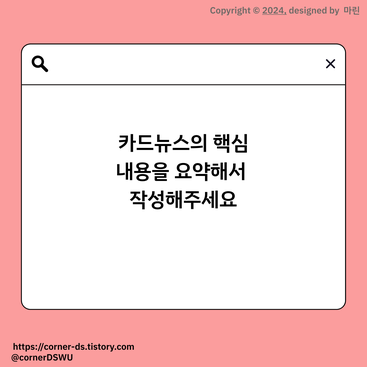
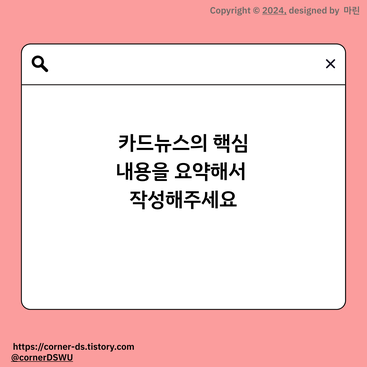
@cornerDSWU underline: none -> present
